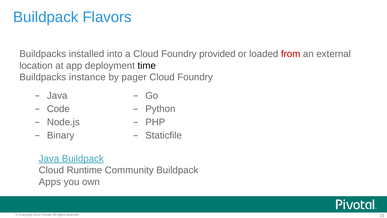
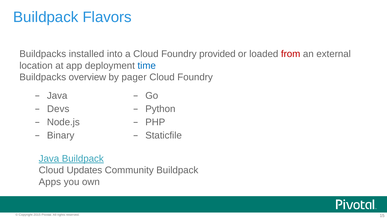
time colour: black -> blue
instance: instance -> overview
Code: Code -> Devs
Runtime: Runtime -> Updates
